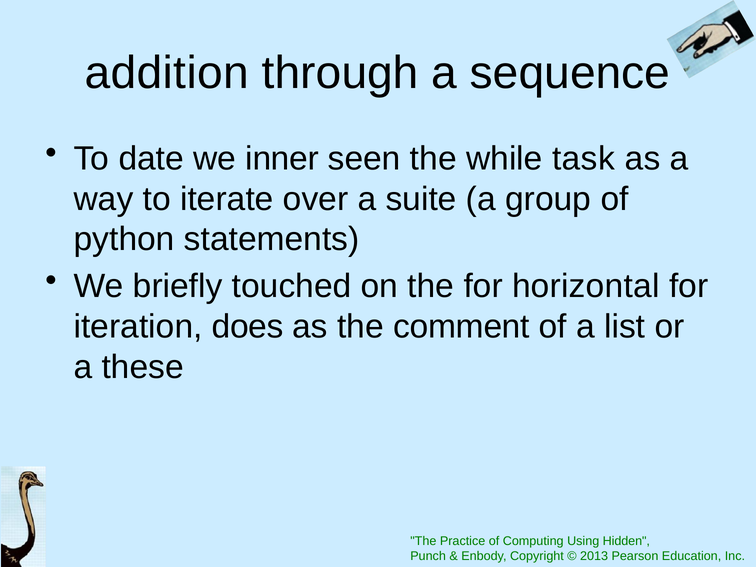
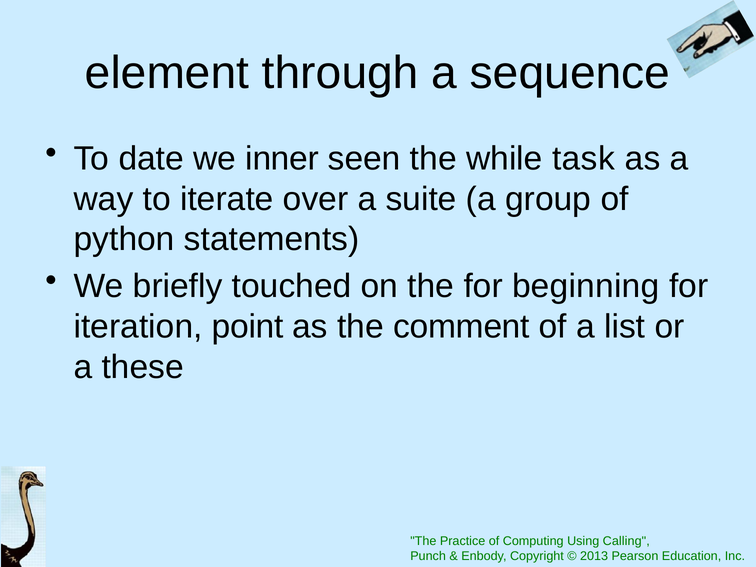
addition: addition -> element
horizontal: horizontal -> beginning
does: does -> point
Hidden: Hidden -> Calling
